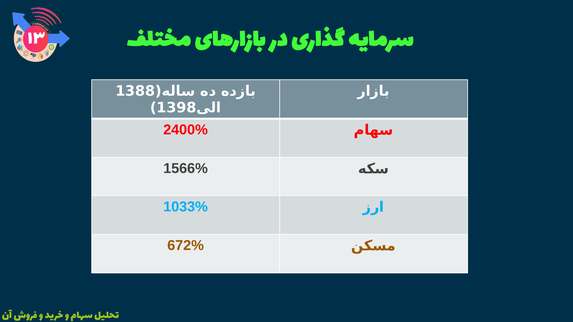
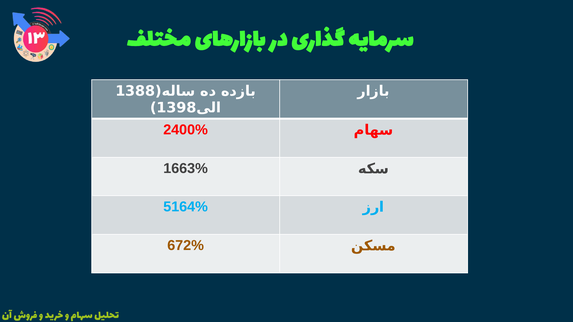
1566%: 1566% -> 1663%
1033%: 1033% -> 5164%
